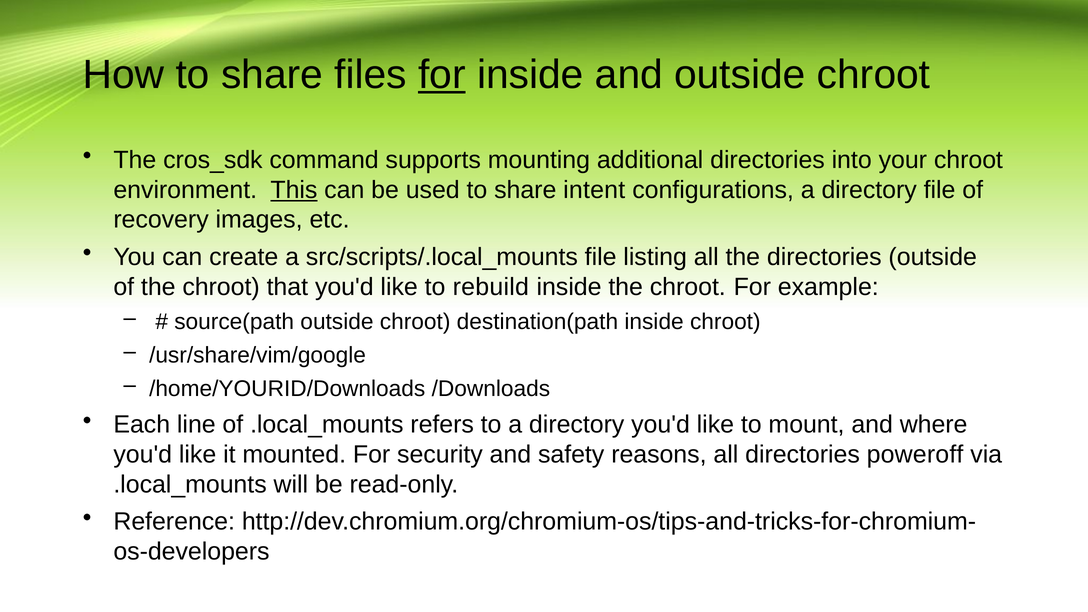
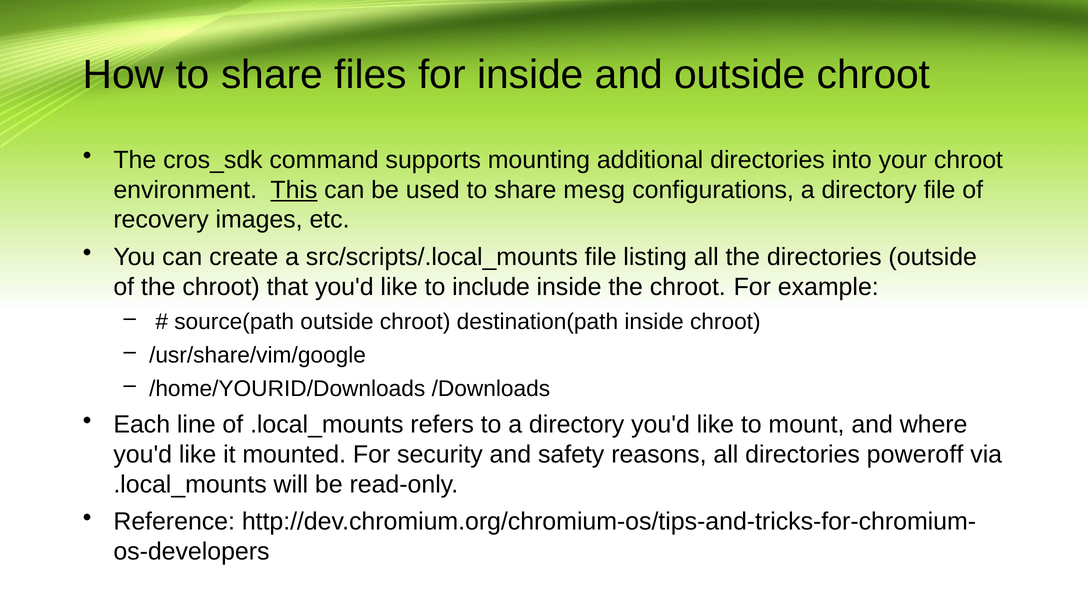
for at (442, 75) underline: present -> none
intent: intent -> mesg
rebuild: rebuild -> include
